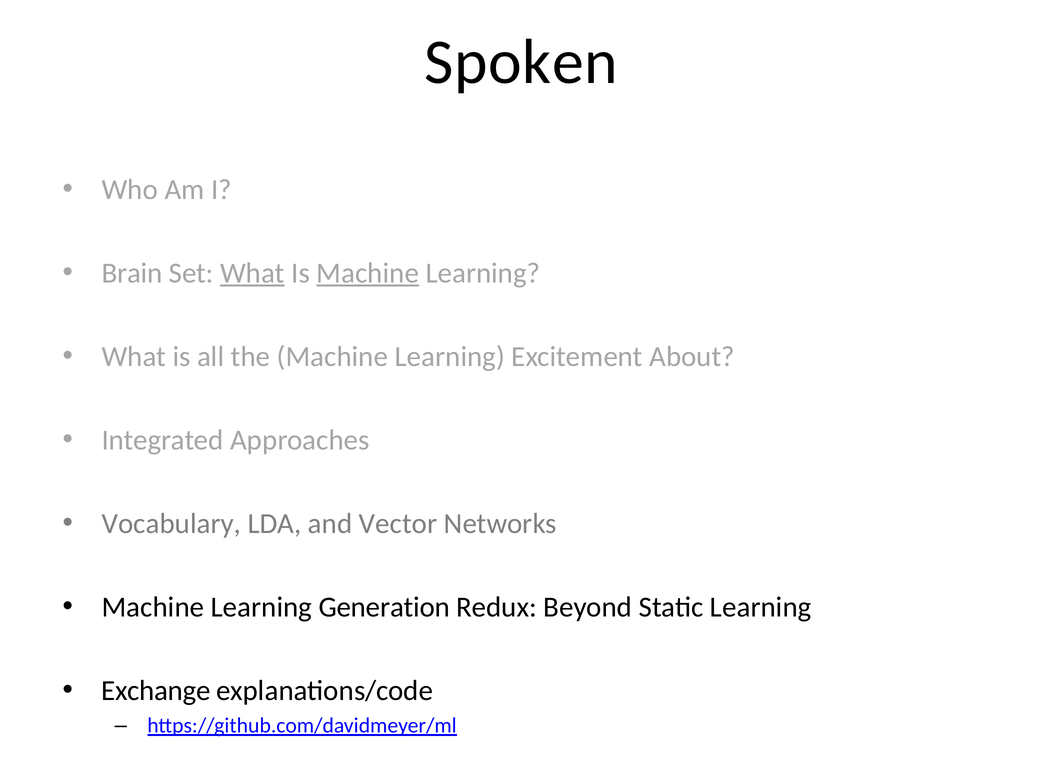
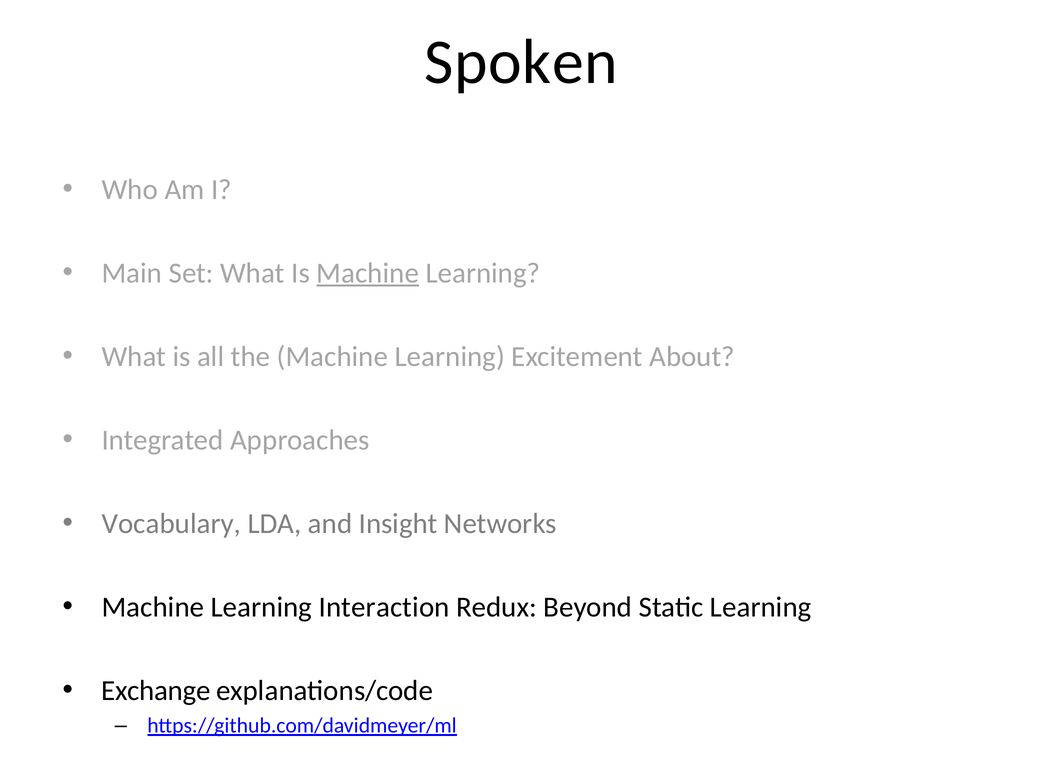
Brain: Brain -> Main
What at (252, 273) underline: present -> none
Vector: Vector -> Insight
Generation: Generation -> Interaction
